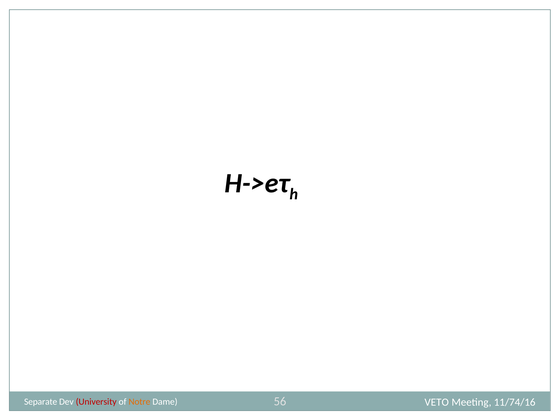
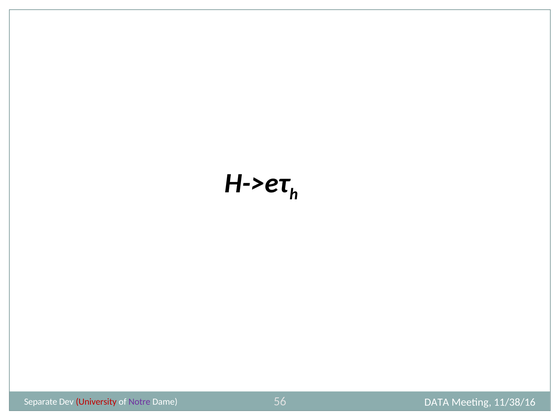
Notre colour: orange -> purple
VETO: VETO -> DATA
11/74/16: 11/74/16 -> 11/38/16
